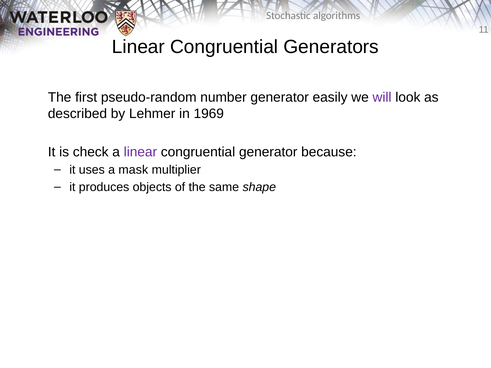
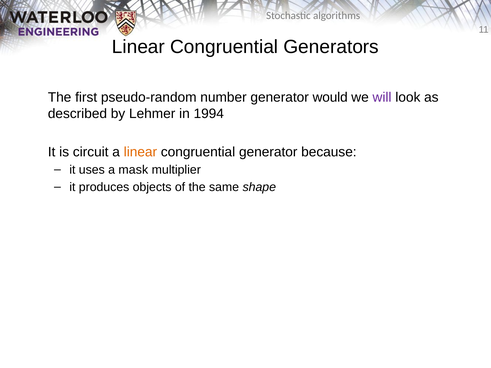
easily: easily -> would
1969: 1969 -> 1994
check: check -> circuit
linear at (140, 152) colour: purple -> orange
